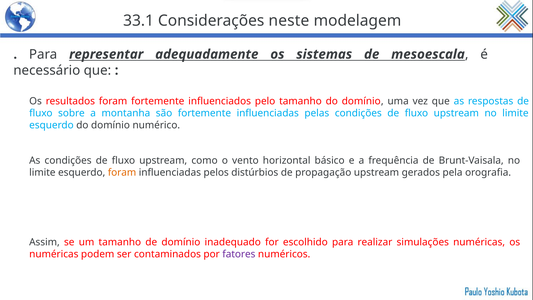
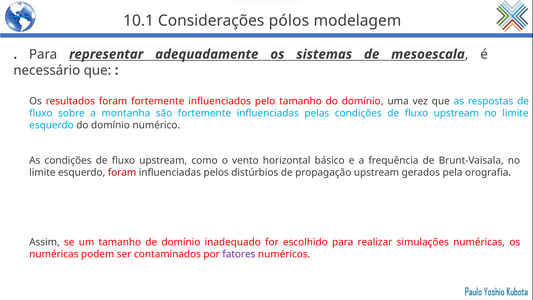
33.1: 33.1 -> 10.1
neste: neste -> pólos
foram at (122, 172) colour: orange -> red
